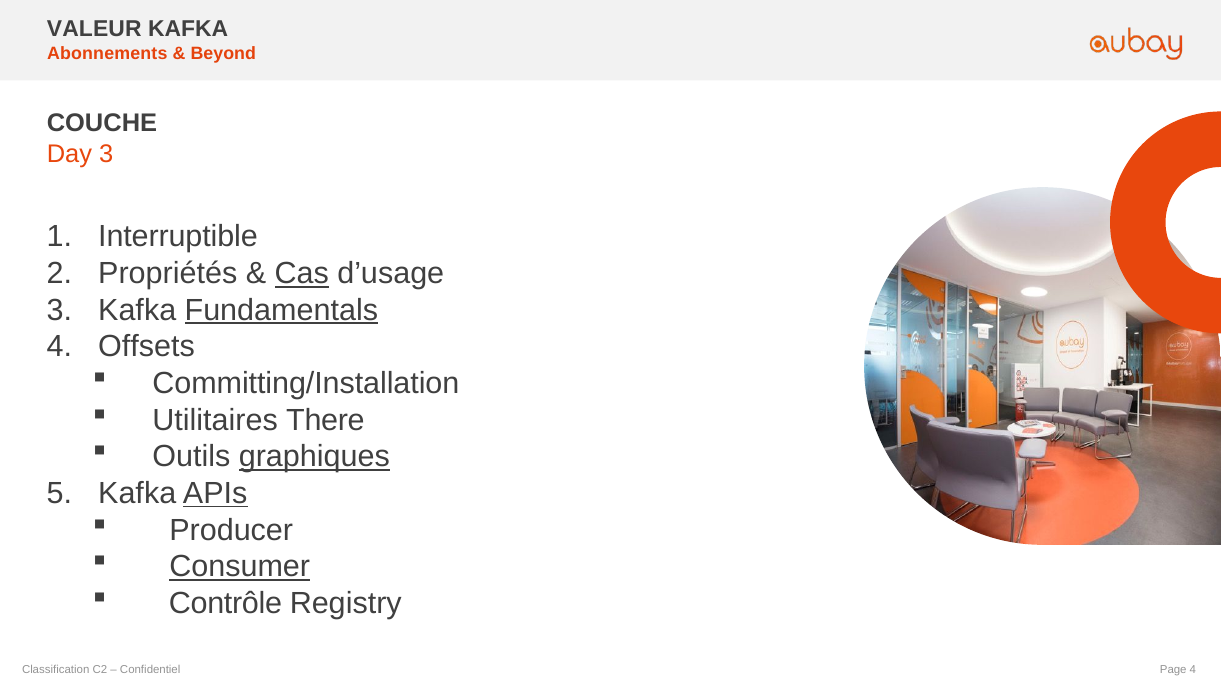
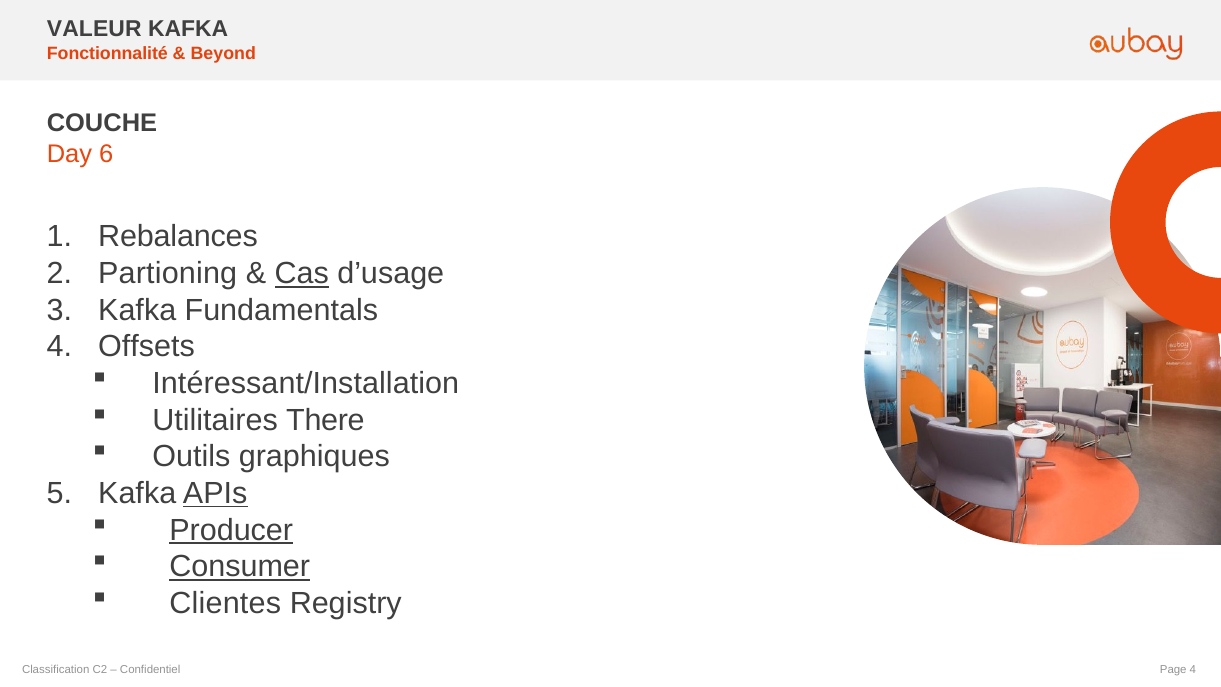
Abonnements: Abonnements -> Fonctionnalité
Day 3: 3 -> 6
Interruptible: Interruptible -> Rebalances
Propriétés: Propriétés -> Partioning
Fundamentals underline: present -> none
Committing/Installation: Committing/Installation -> Intéressant/Installation
graphiques underline: present -> none
Producer underline: none -> present
Contrôle: Contrôle -> Clientes
